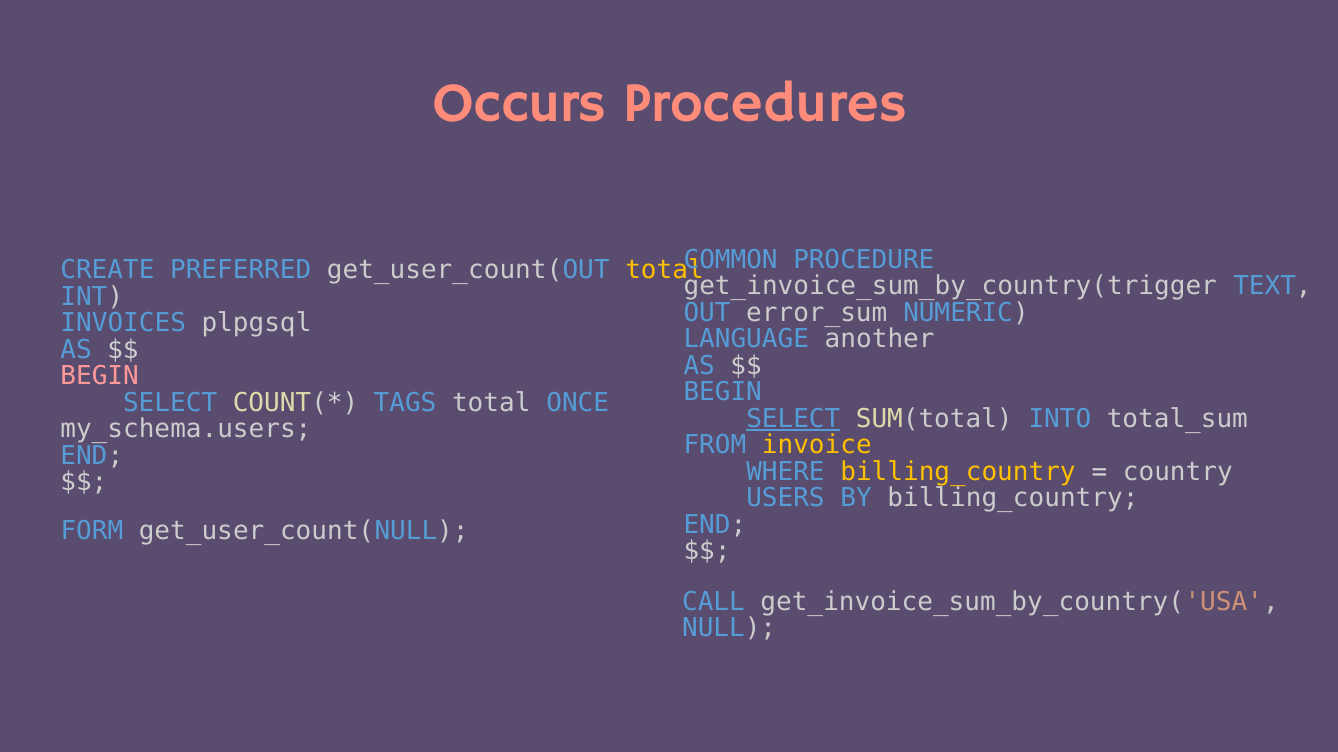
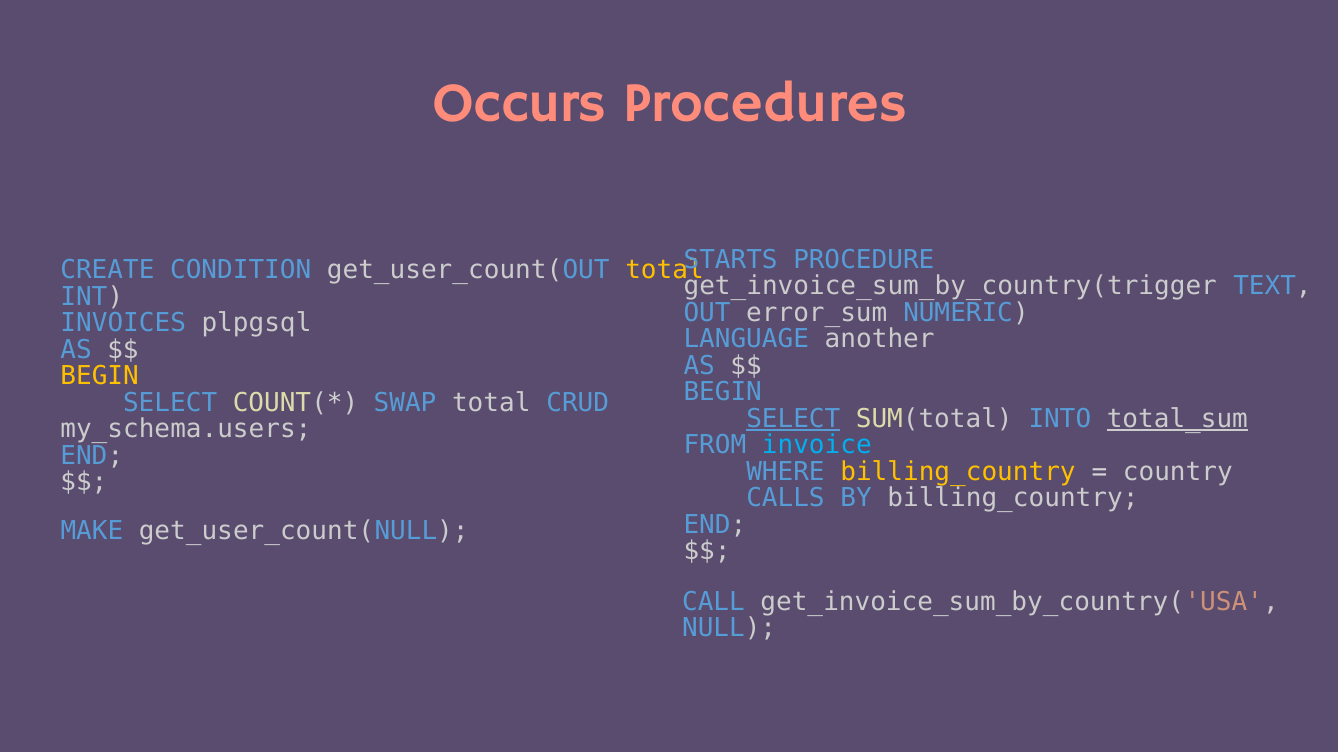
COMMON: COMMON -> STARTS
PREFERRED: PREFERRED -> CONDITION
BEGIN at (100, 377) colour: pink -> yellow
TAGS: TAGS -> SWAP
ONCE: ONCE -> CRUD
total_sum underline: none -> present
invoice colour: yellow -> light blue
USERS: USERS -> CALLS
FORM: FORM -> MAKE
